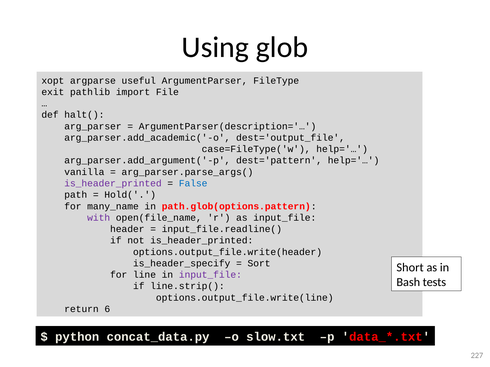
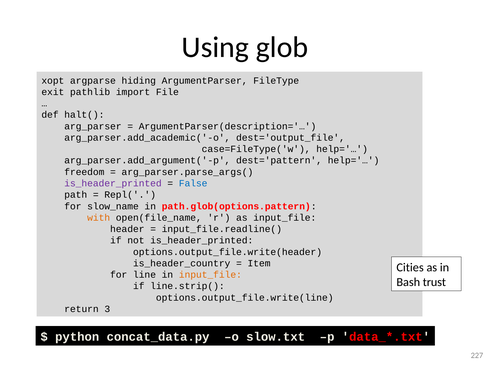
useful: useful -> hiding
vanilla: vanilla -> freedom
Hold(: Hold( -> Repl(
many_name: many_name -> slow_name
with colour: purple -> orange
is_header_specify: is_header_specify -> is_header_country
Sort: Sort -> Item
Short: Short -> Cities
input_file at (210, 275) colour: purple -> orange
tests: tests -> trust
6: 6 -> 3
